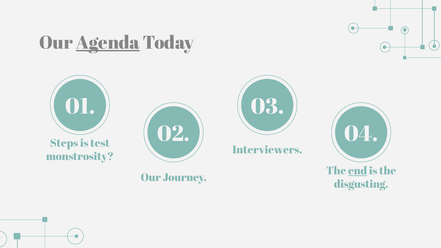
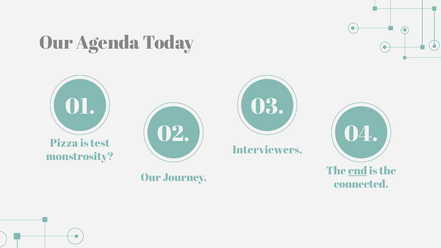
Agenda underline: present -> none
Steps: Steps -> Pizza
disgusting: disgusting -> connected
